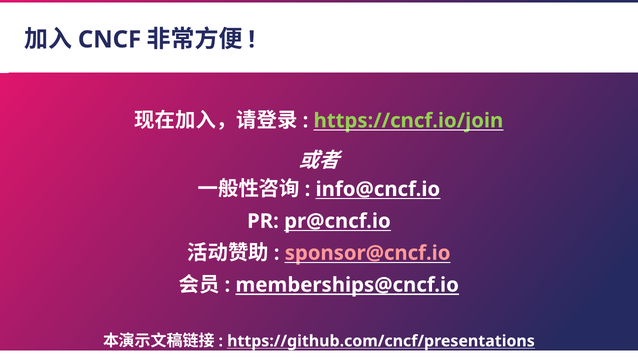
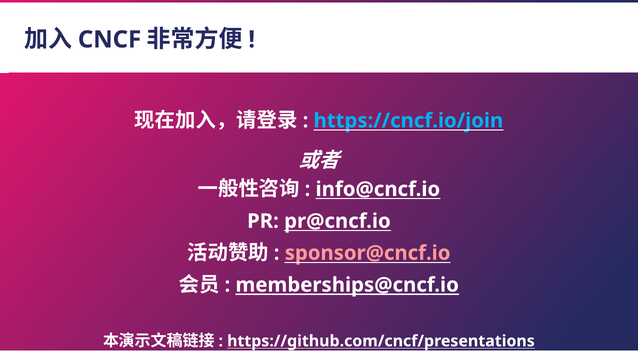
https://cncf.io/join colour: light green -> light blue
